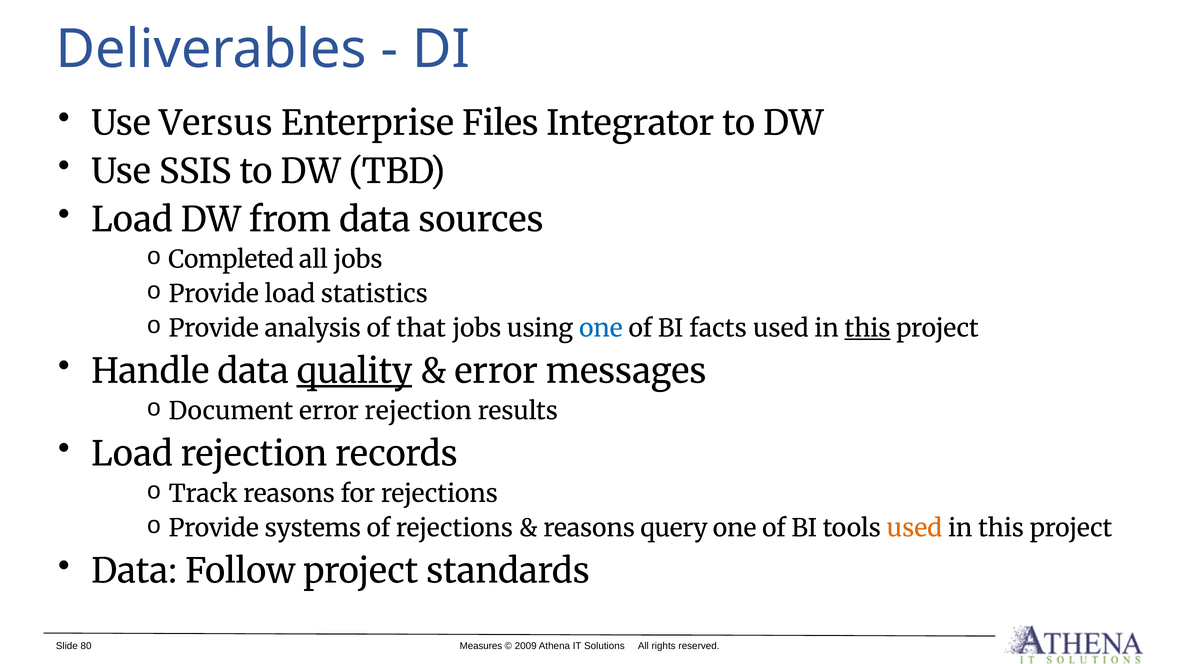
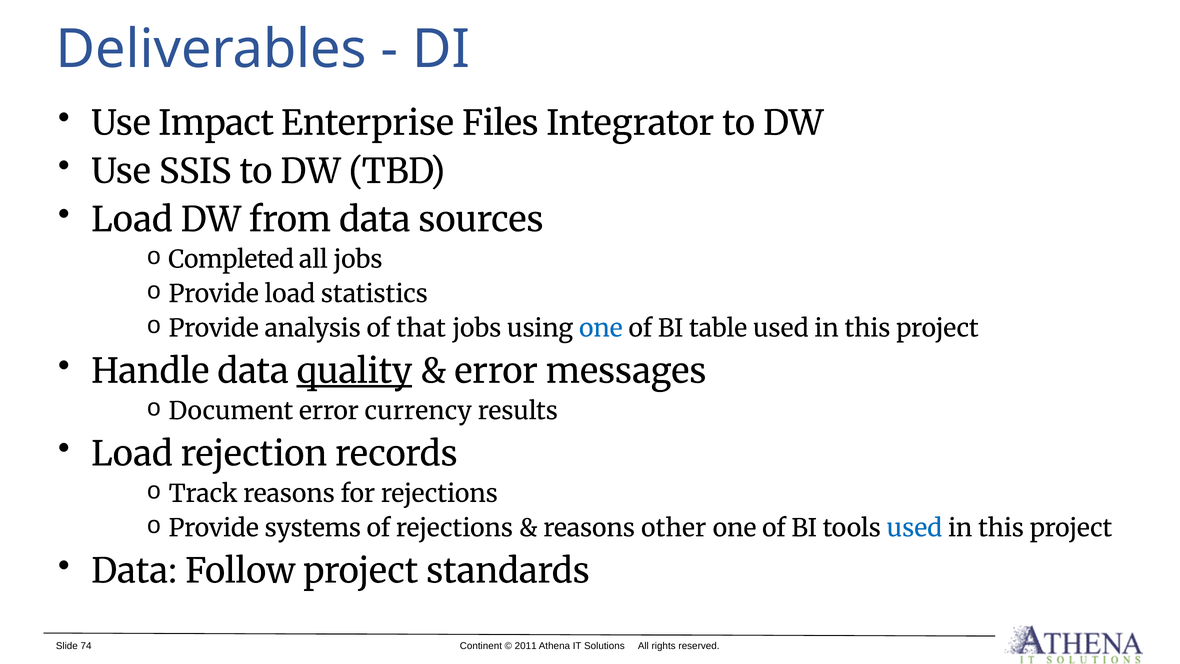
Versus: Versus -> Impact
facts: facts -> table
this at (867, 328) underline: present -> none
error rejection: rejection -> currency
query: query -> other
used at (914, 528) colour: orange -> blue
80: 80 -> 74
Measures: Measures -> Continent
2009: 2009 -> 2011
